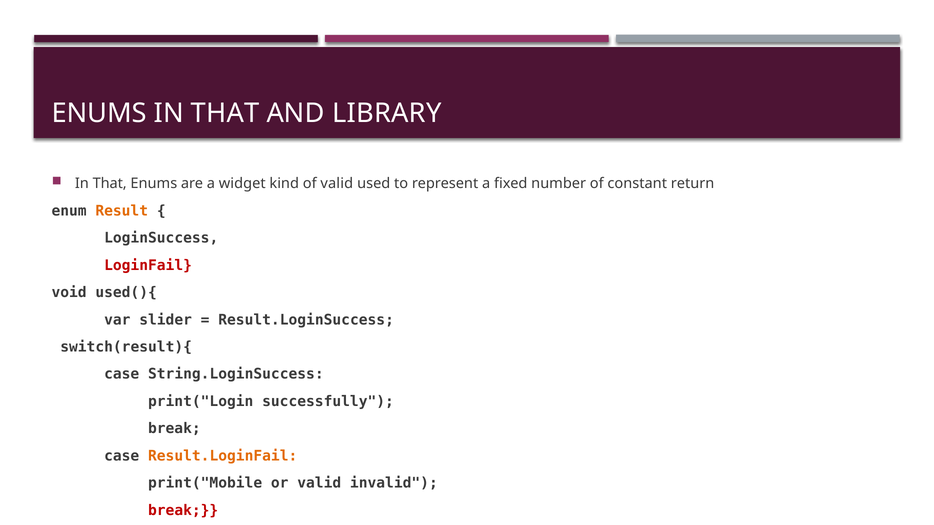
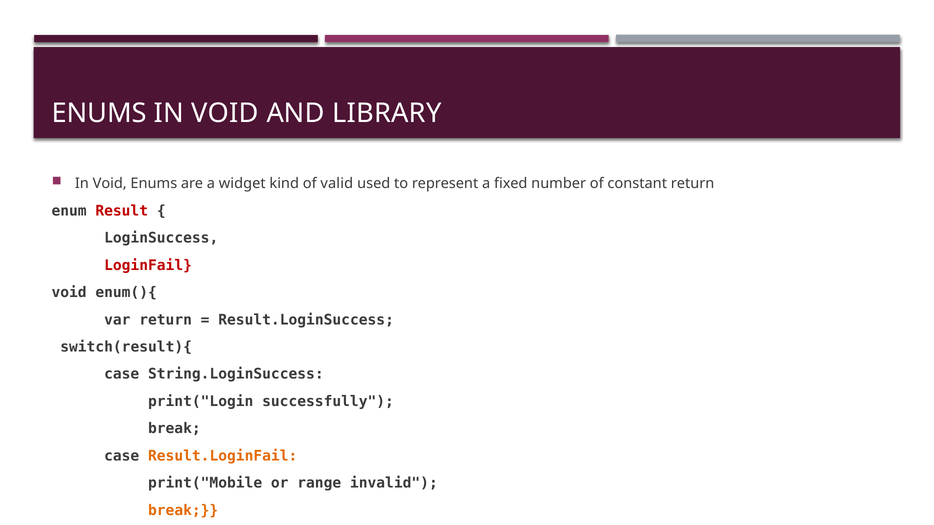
ENUMS IN THAT: THAT -> VOID
That at (110, 184): That -> Void
Result colour: orange -> red
used(){: used(){ -> enum(){
var slider: slider -> return
or valid: valid -> range
break at (183, 511) colour: red -> orange
